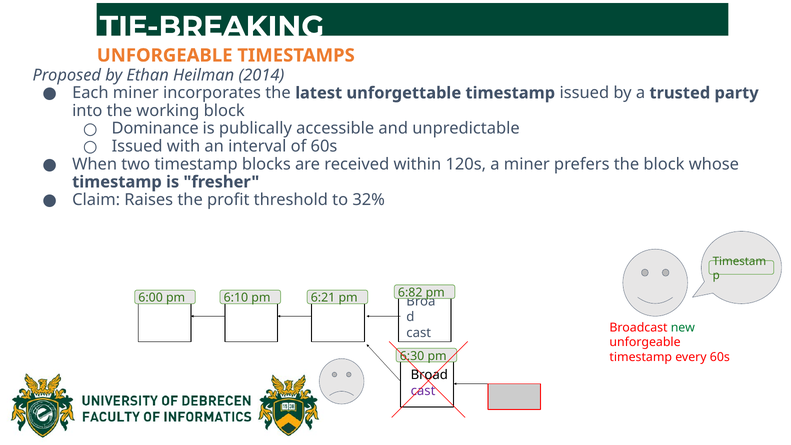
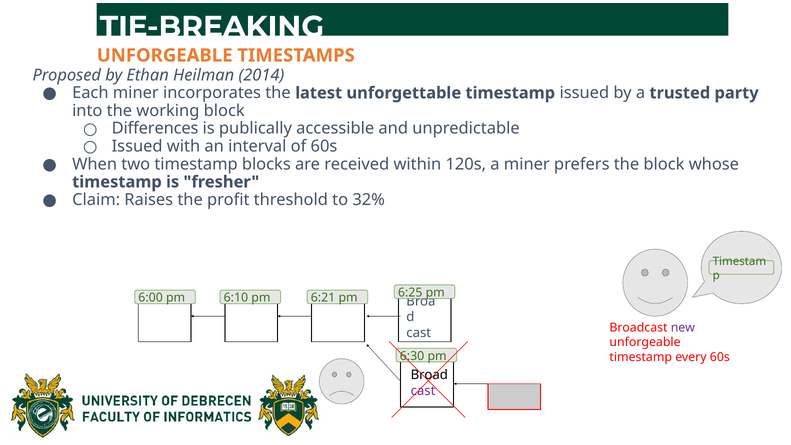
Dominance: Dominance -> Differences
6:82: 6:82 -> 6:25
new colour: green -> purple
